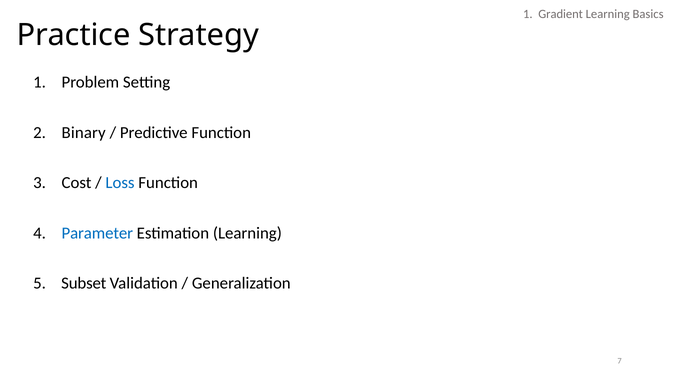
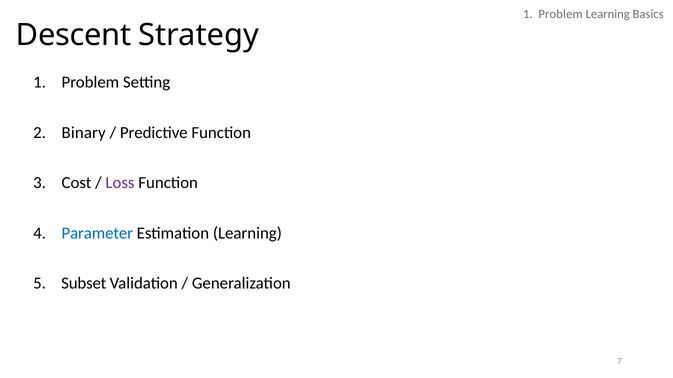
Gradient at (561, 14): Gradient -> Problem
Practice: Practice -> Descent
Loss colour: blue -> purple
